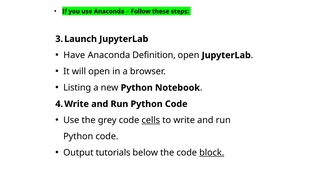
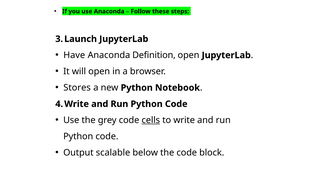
Listing: Listing -> Stores
tutorials: tutorials -> scalable
block underline: present -> none
